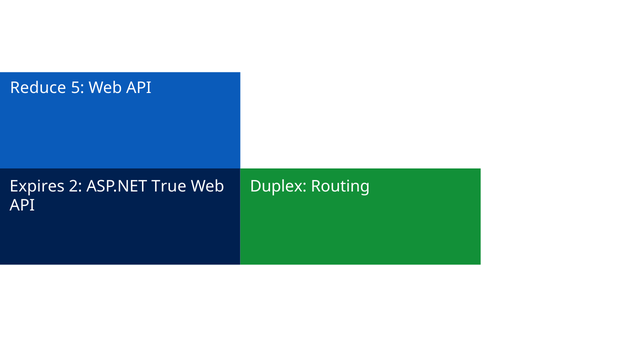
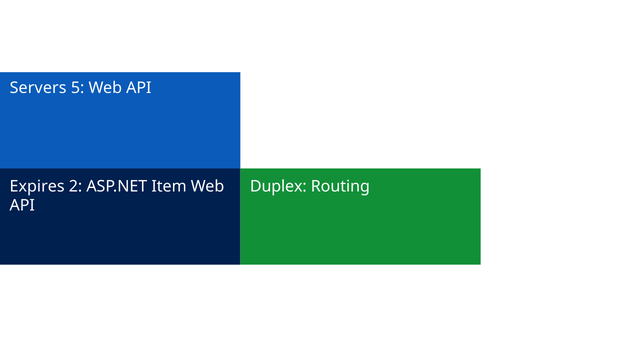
Reduce: Reduce -> Servers
True: True -> Item
